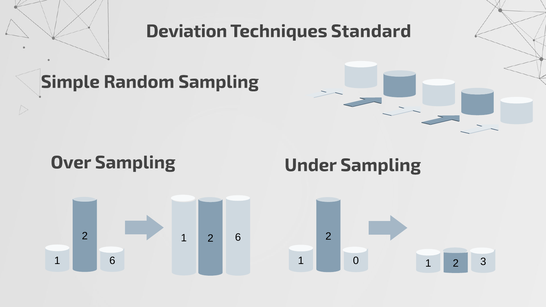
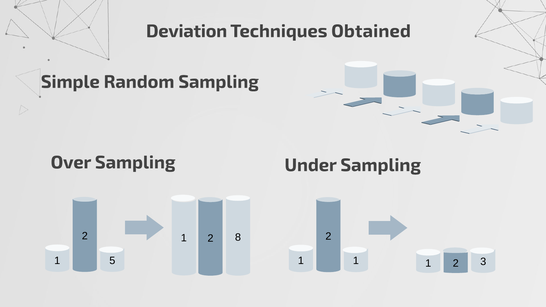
Standard: Standard -> Obtained
2 6: 6 -> 8
1 6: 6 -> 5
1 0: 0 -> 1
